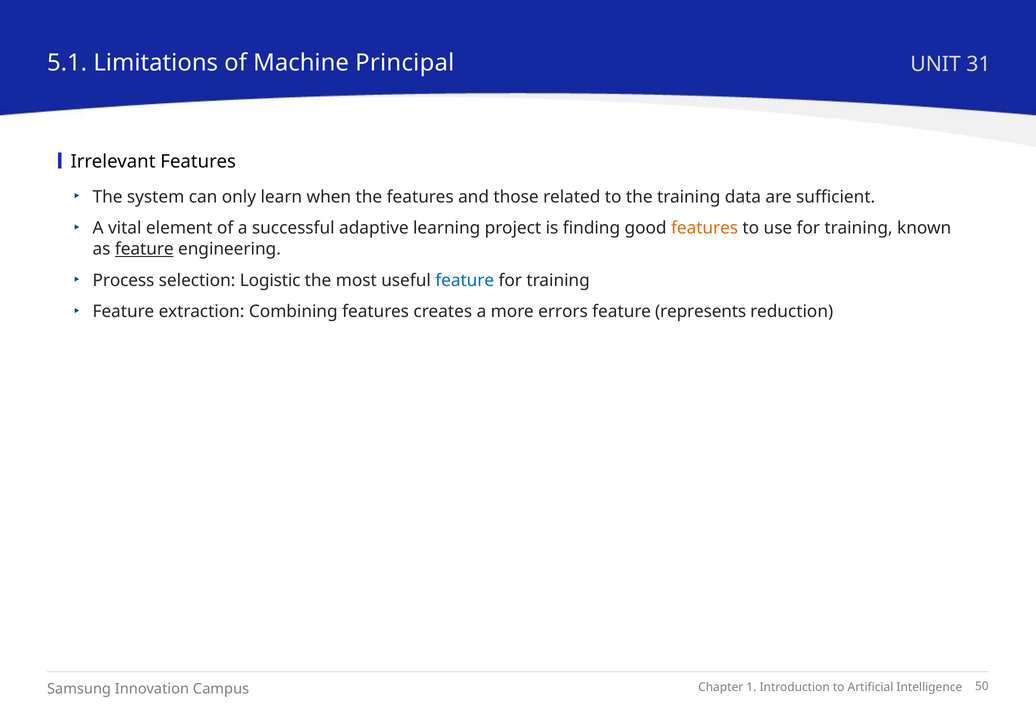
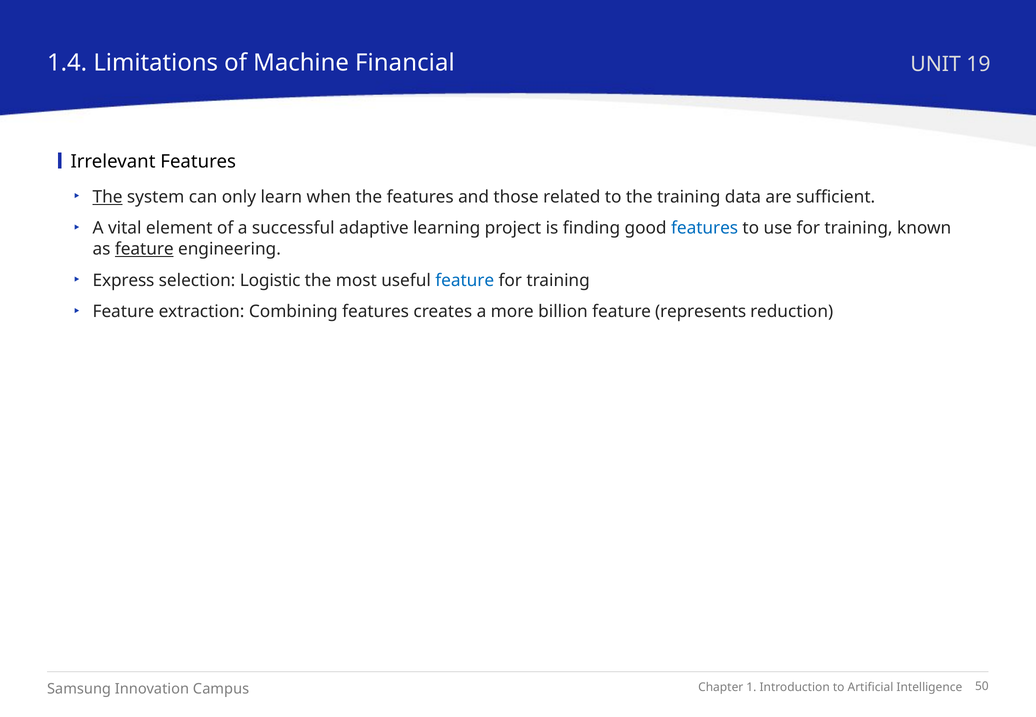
5.1: 5.1 -> 1.4
Principal: Principal -> Financial
31: 31 -> 19
The at (108, 197) underline: none -> present
features at (705, 228) colour: orange -> blue
Process: Process -> Express
errors: errors -> billion
